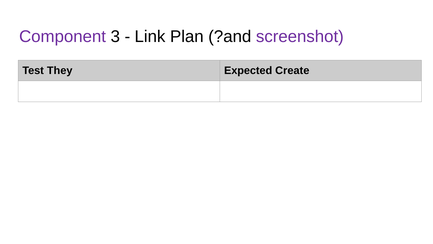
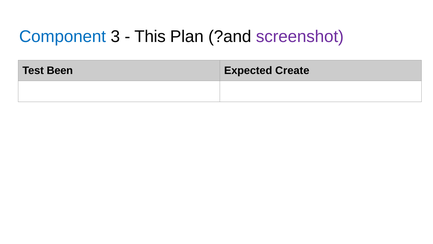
Component colour: purple -> blue
Link: Link -> This
They: They -> Been
